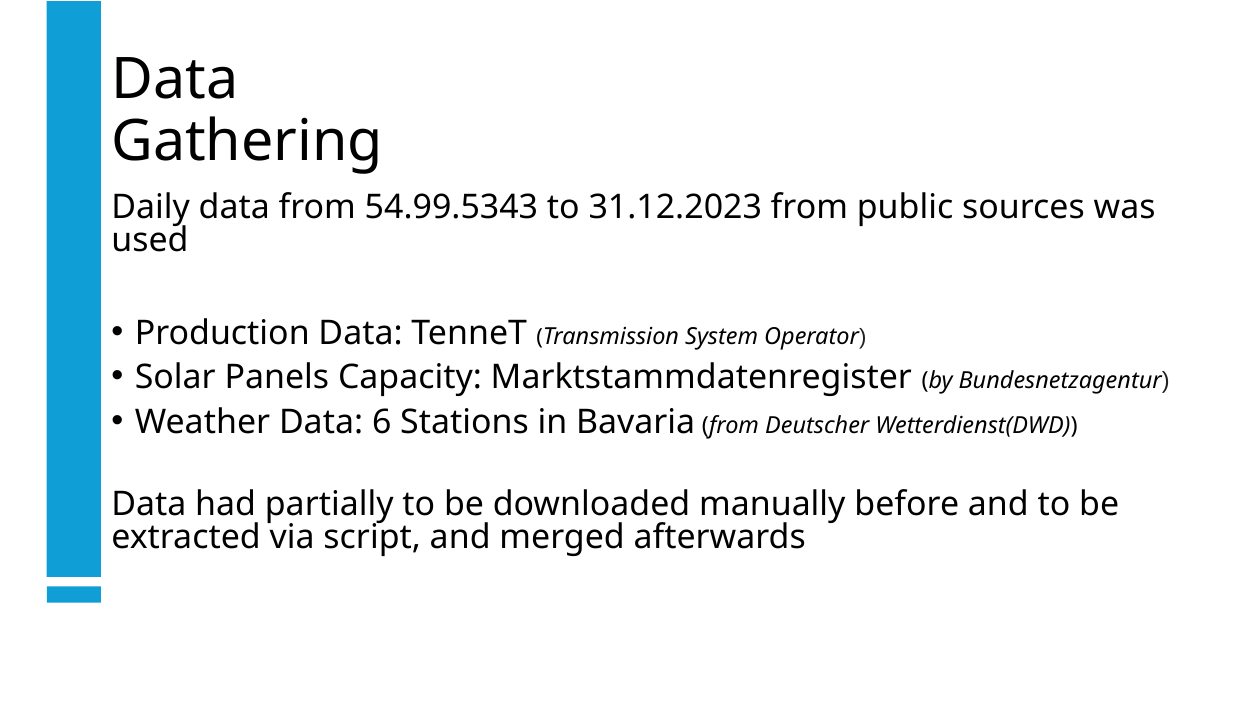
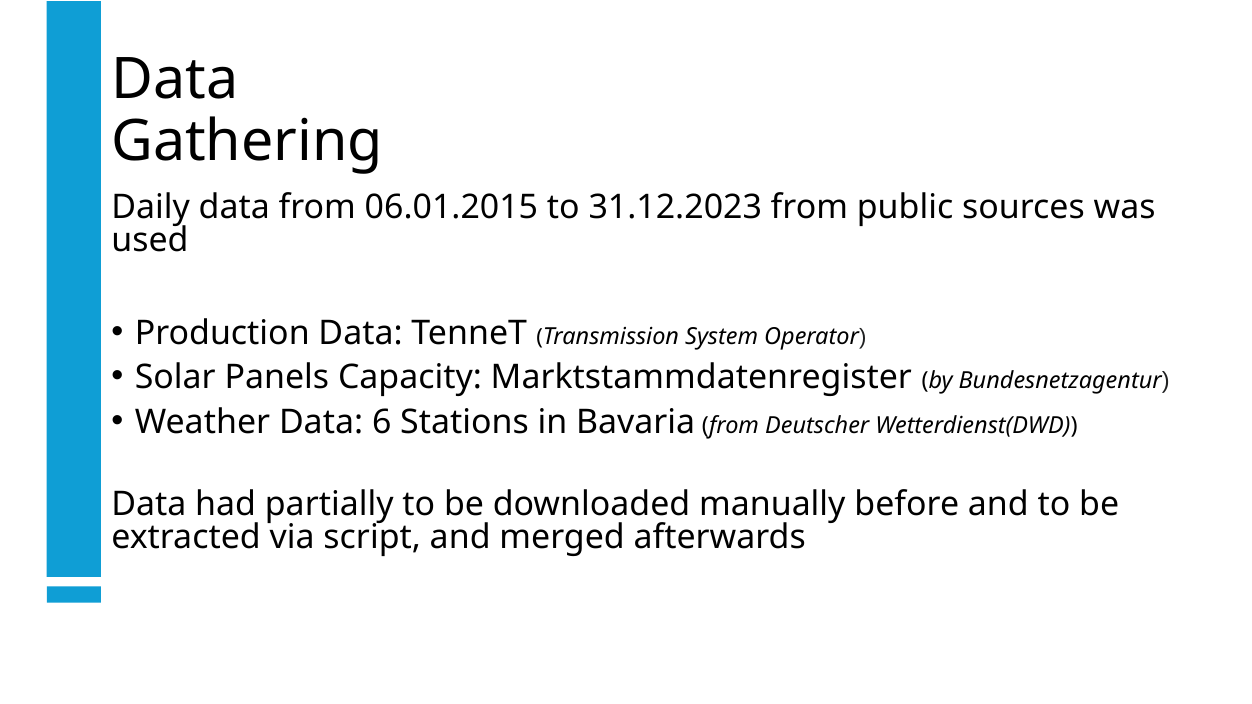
54.99.5343: 54.99.5343 -> 06.01.2015
